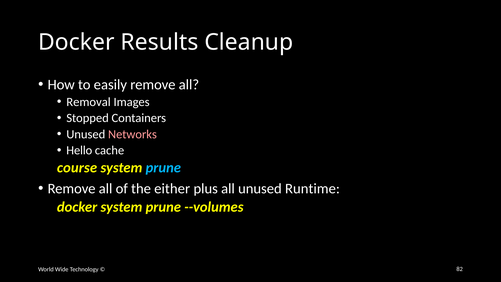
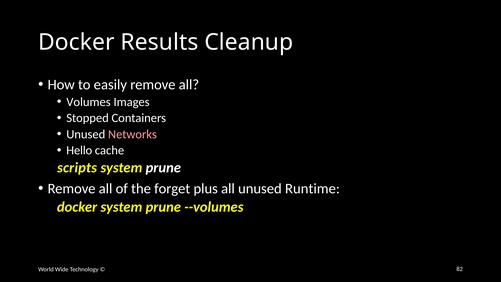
Removal: Removal -> Volumes
course: course -> scripts
prune at (163, 168) colour: light blue -> white
either: either -> forget
